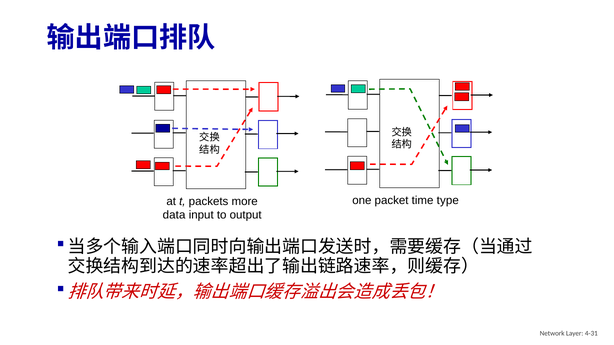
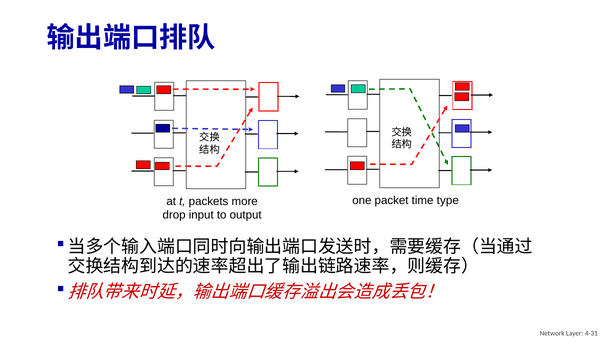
data: data -> drop
